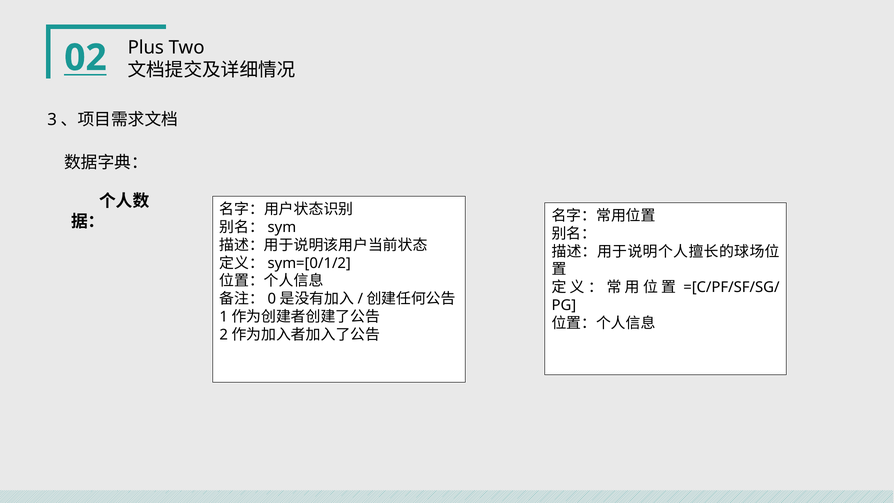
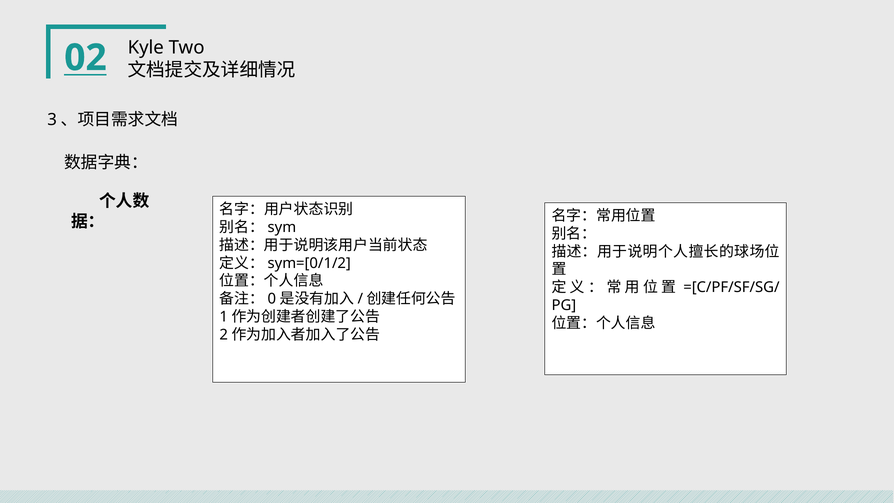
Plus: Plus -> Kyle
